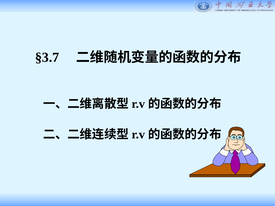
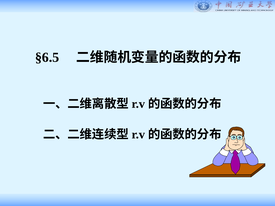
§3.7: §3.7 -> §6.5
